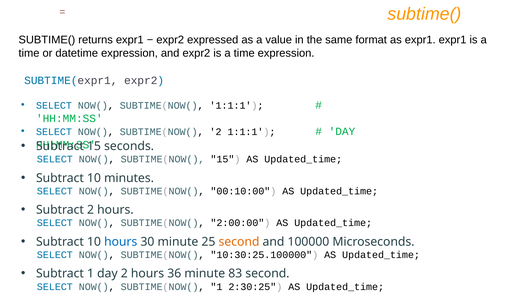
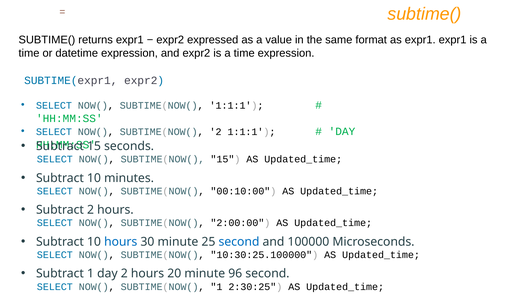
second at (239, 242) colour: orange -> blue
36: 36 -> 20
83: 83 -> 96
